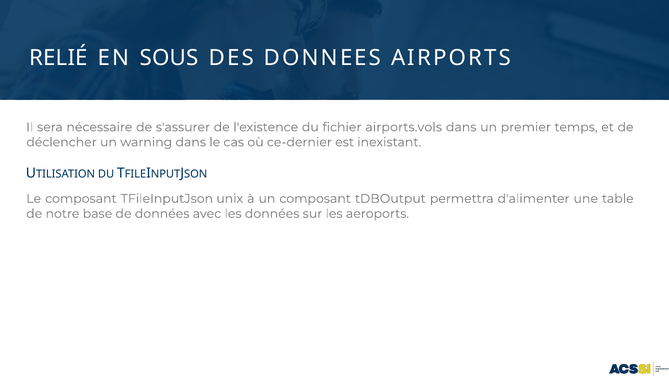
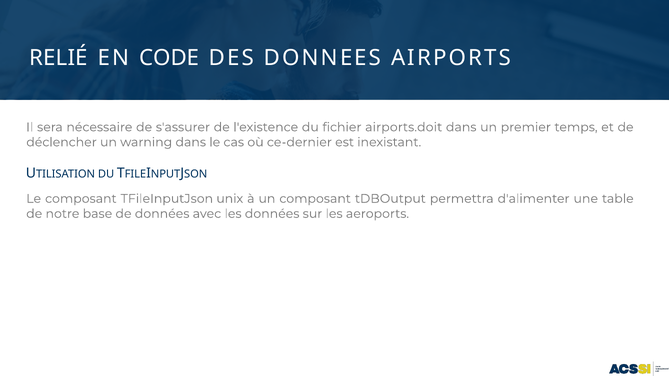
SOUS: SOUS -> CODE
airports.vols: airports.vols -> airports.doit
